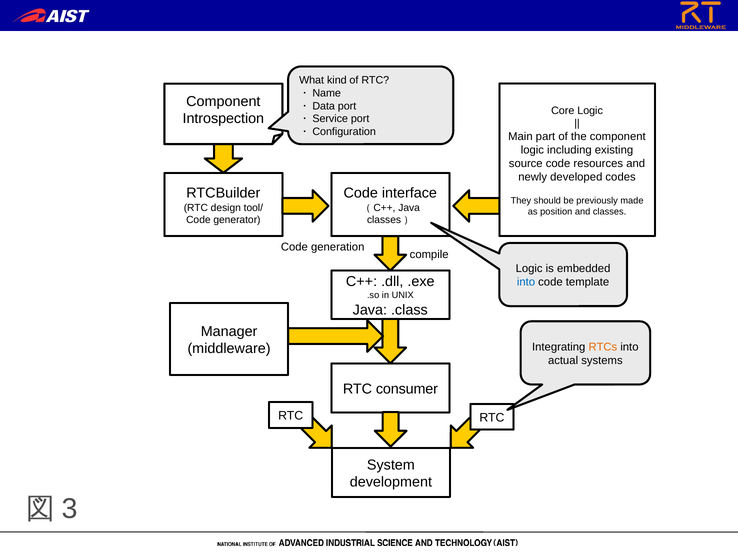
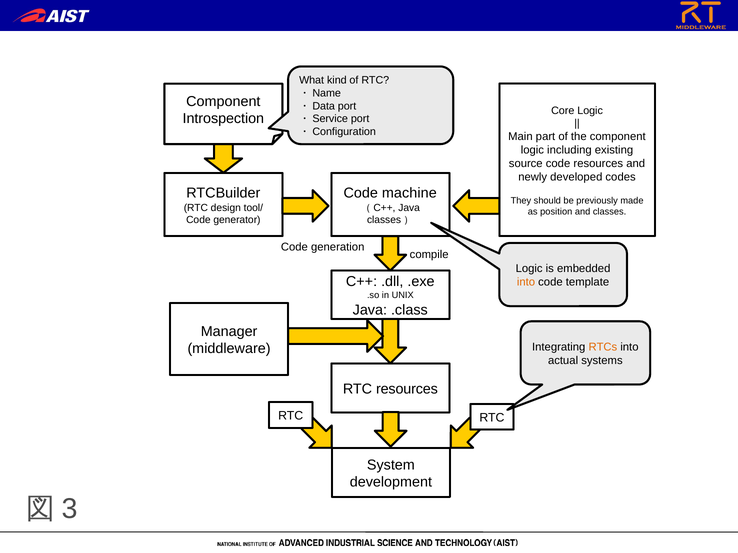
interface: interface -> machine
into at (526, 282) colour: blue -> orange
RTC consumer: consumer -> resources
